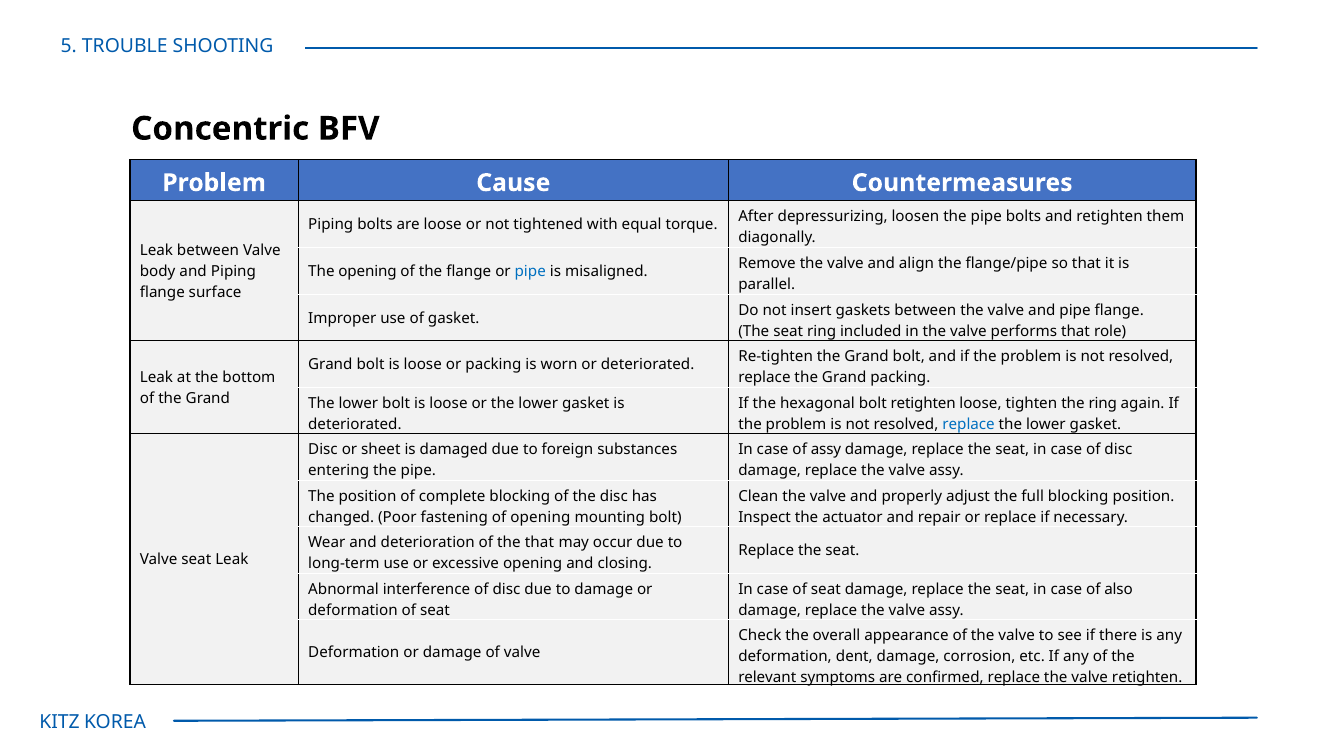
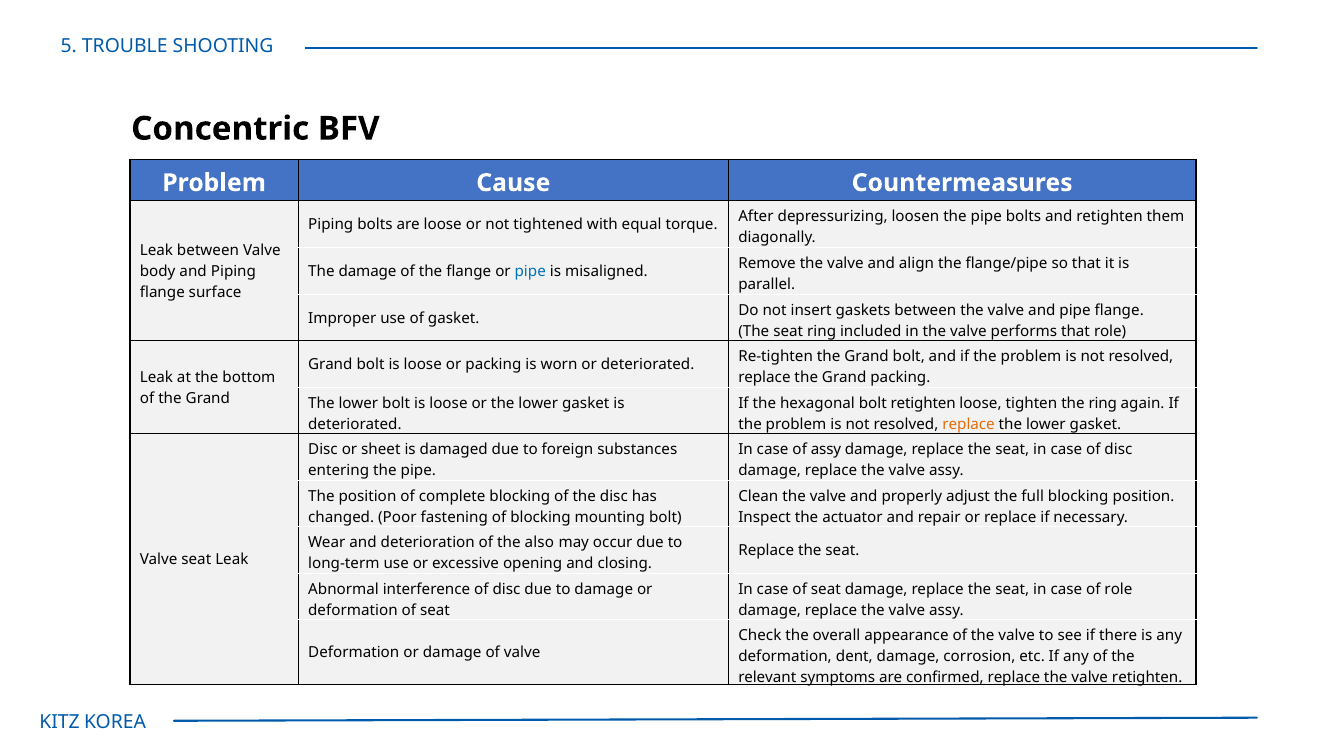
The opening: opening -> damage
replace at (969, 424) colour: blue -> orange
of opening: opening -> blocking
the that: that -> also
of also: also -> role
